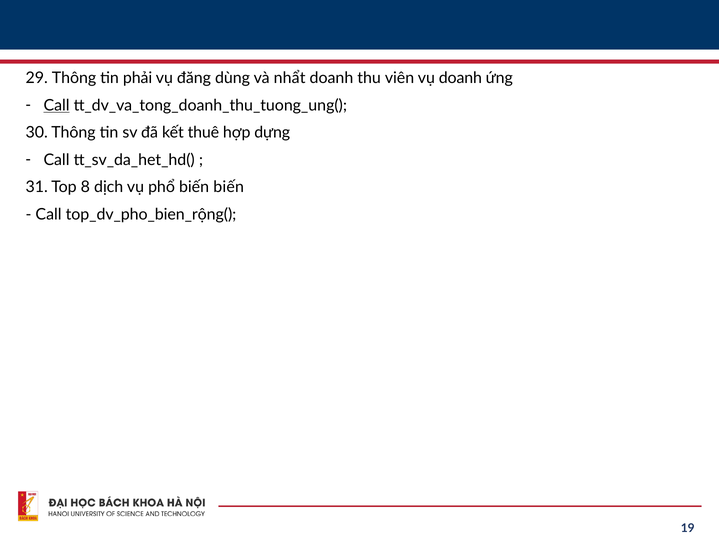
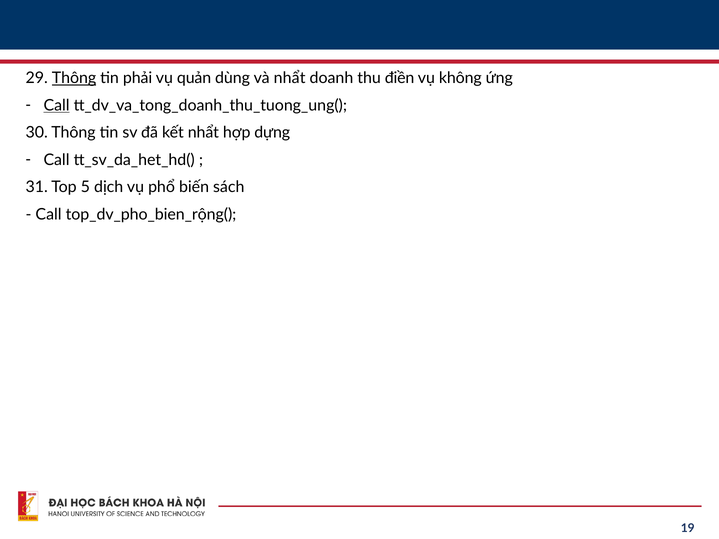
Thông at (74, 78) underline: none -> present
đăng: đăng -> quản
viên: viên -> điền
vụ doanh: doanh -> không
kết thuê: thuê -> nhẩt
8: 8 -> 5
biến biến: biến -> sách
